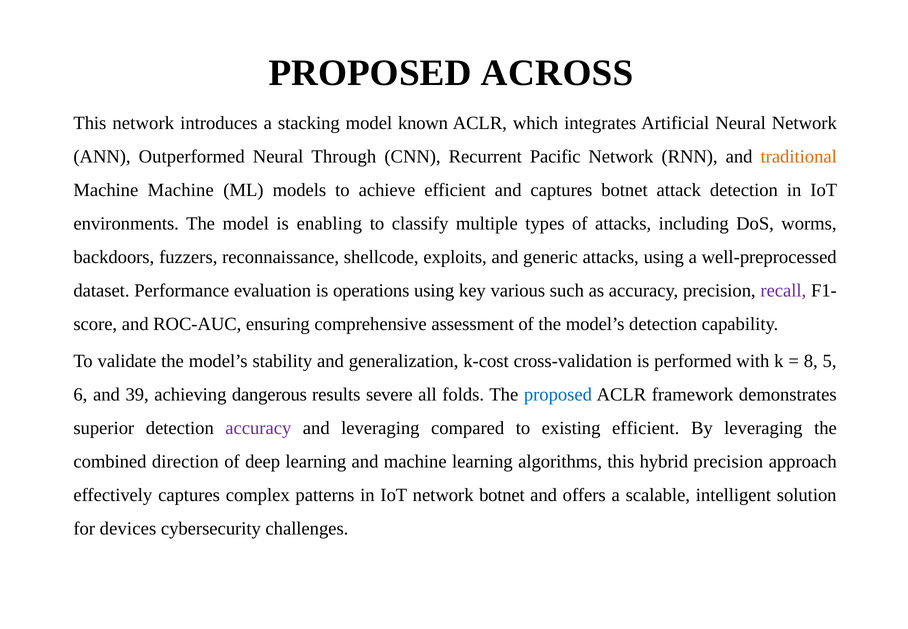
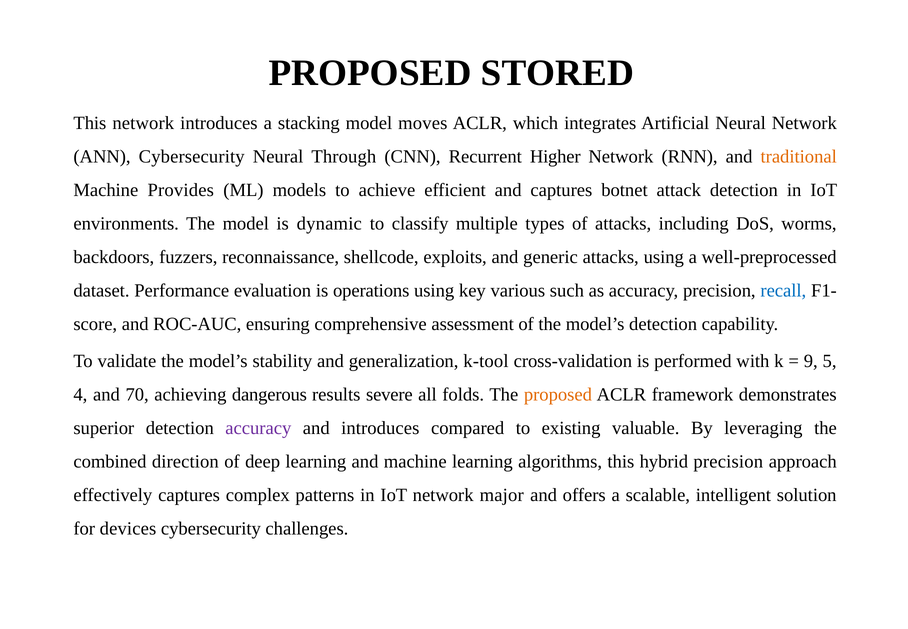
ACROSS: ACROSS -> STORED
known: known -> moves
ANN Outperformed: Outperformed -> Cybersecurity
Pacific: Pacific -> Higher
Machine Machine: Machine -> Provides
enabling: enabling -> dynamic
recall colour: purple -> blue
k-cost: k-cost -> k-tool
8: 8 -> 9
6: 6 -> 4
39: 39 -> 70
proposed at (558, 395) colour: blue -> orange
and leveraging: leveraging -> introduces
existing efficient: efficient -> valuable
network botnet: botnet -> major
